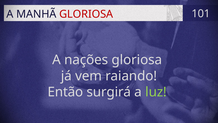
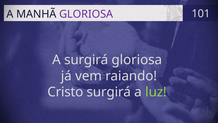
GLORIOSA at (86, 14) colour: red -> purple
A nações: nações -> surgirá
Então: Então -> Cristo
